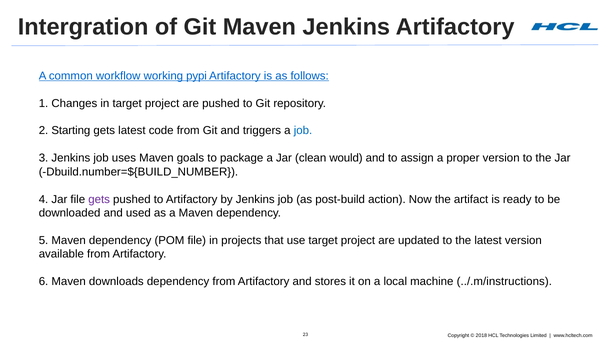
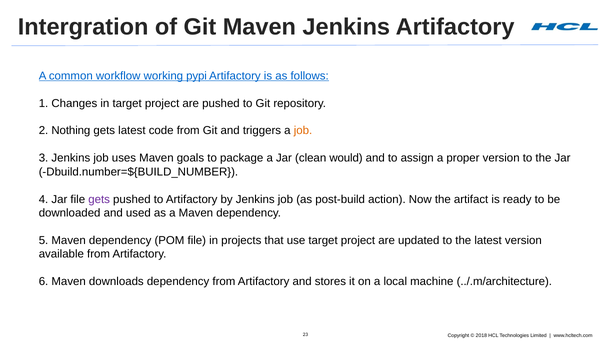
Starting: Starting -> Nothing
job at (303, 131) colour: blue -> orange
../.m/instructions: ../.m/instructions -> ../.m/architecture
